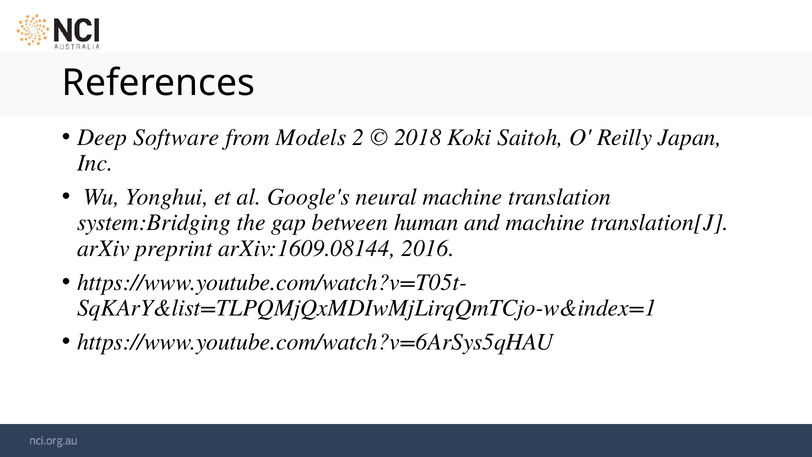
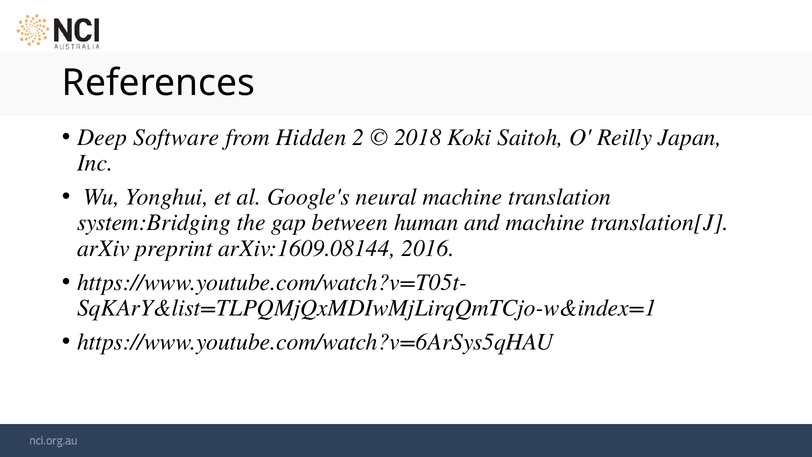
Models: Models -> Hidden
